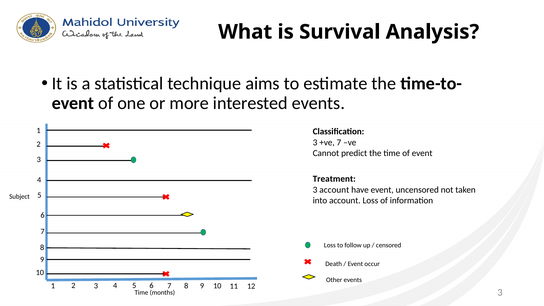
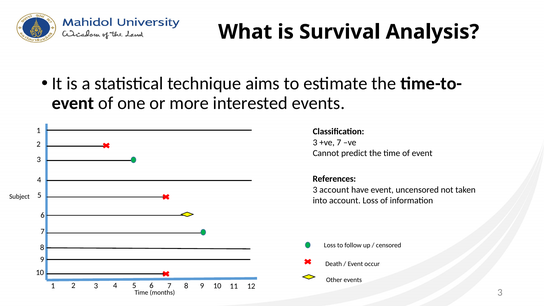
Treatment: Treatment -> References
